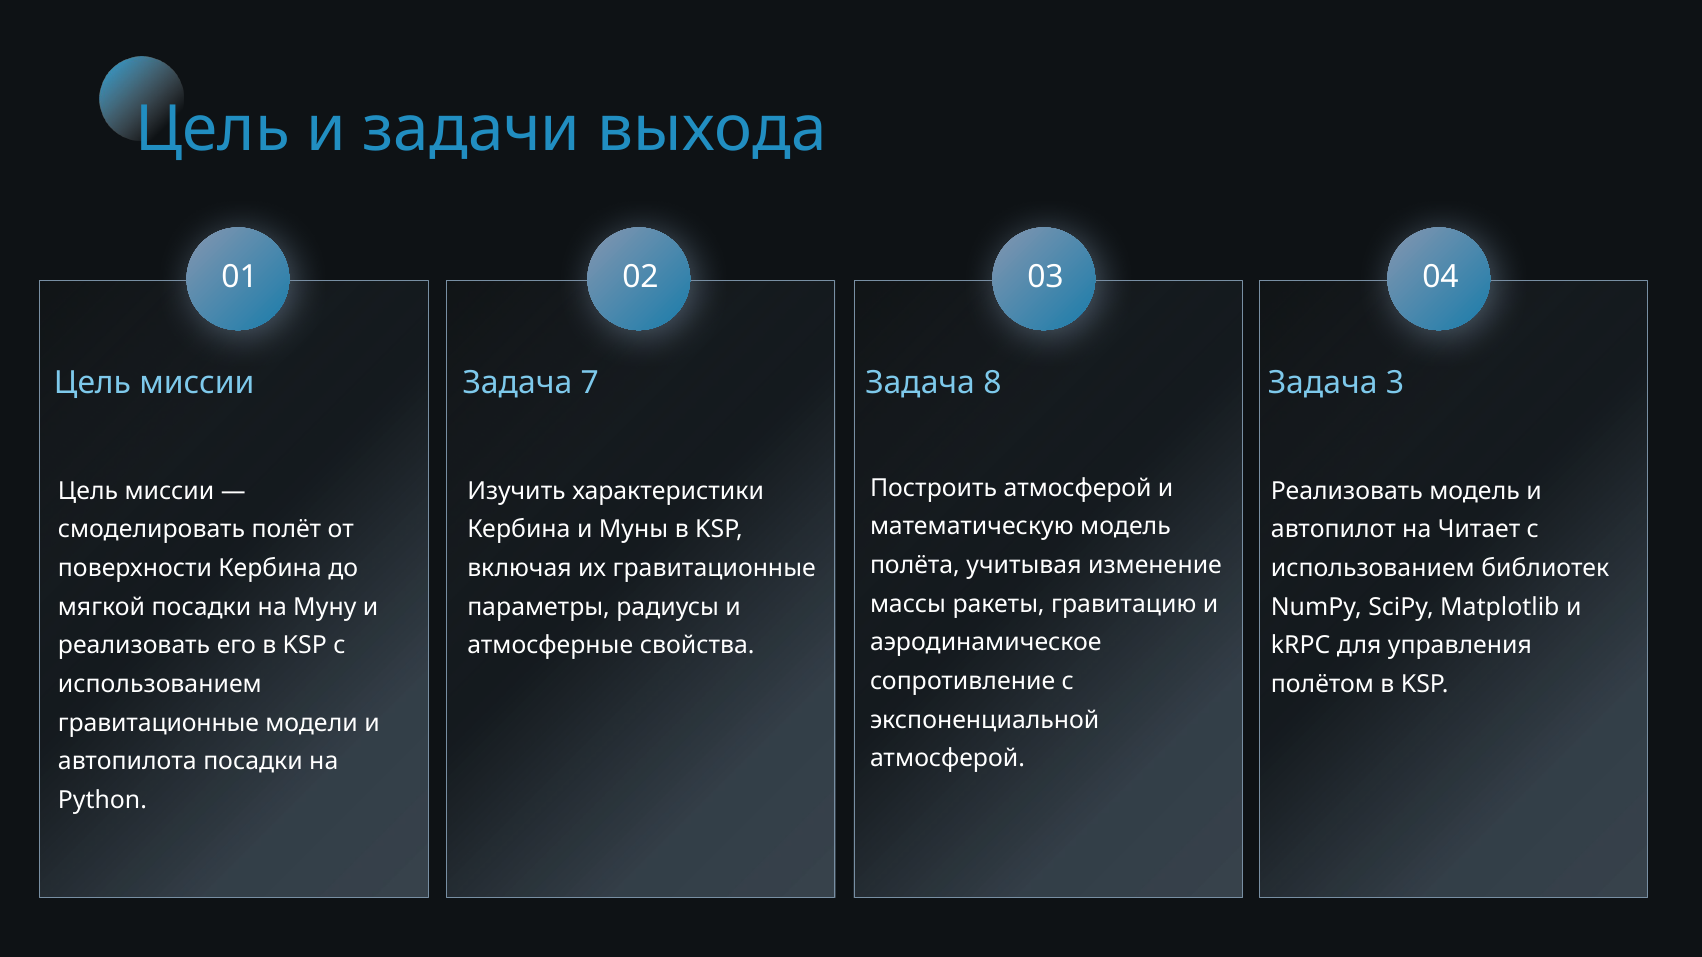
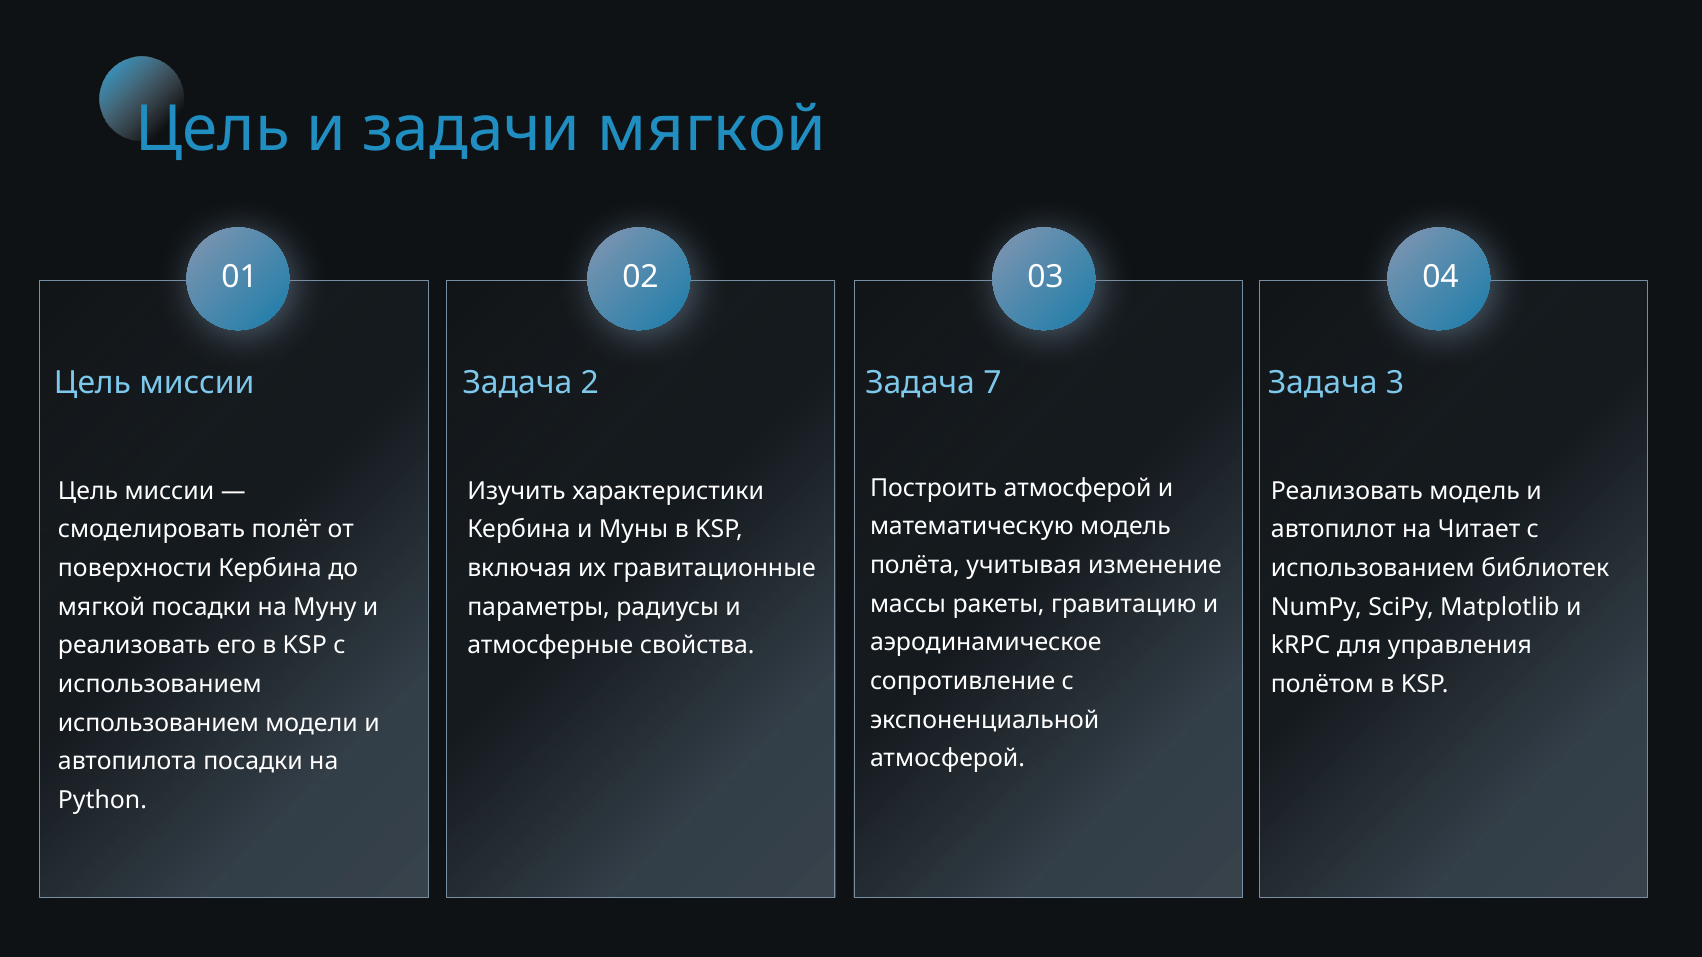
задачи выхода: выхода -> мягкой
7: 7 -> 2
8: 8 -> 7
гравитационные at (158, 723): гравитационные -> использованием
